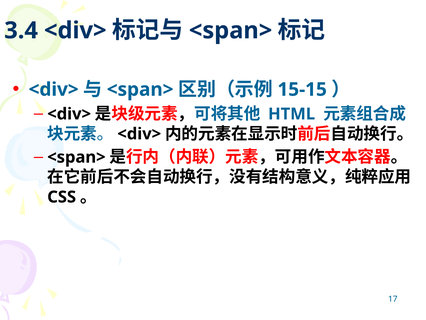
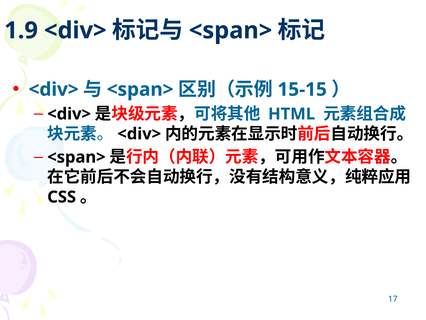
3.4: 3.4 -> 1.9
